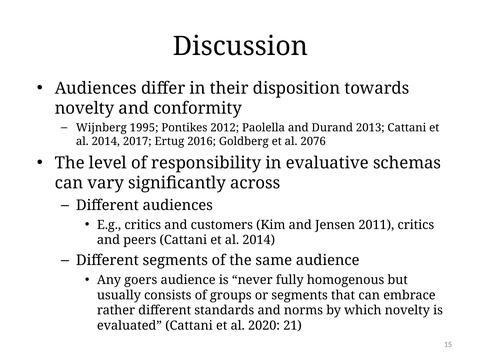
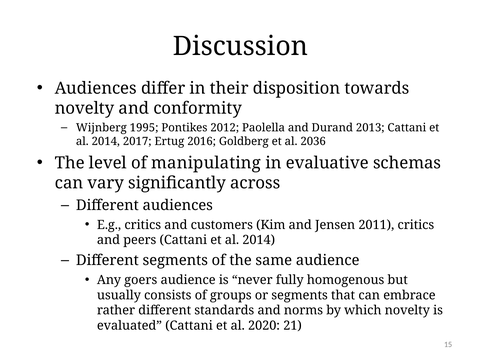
2076: 2076 -> 2036
responsibility: responsibility -> manipulating
